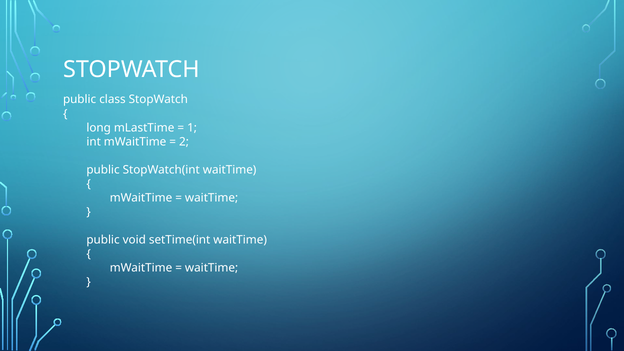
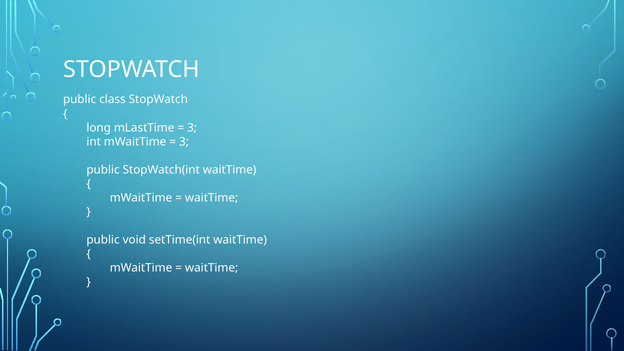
1 at (192, 128): 1 -> 3
2 at (184, 142): 2 -> 3
